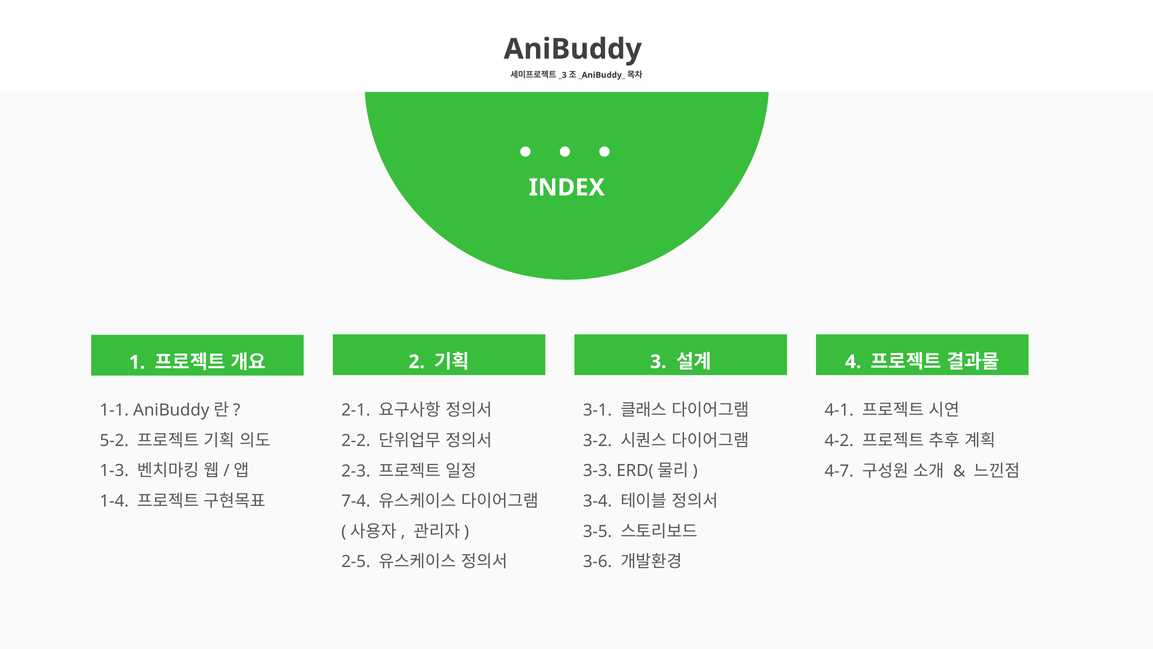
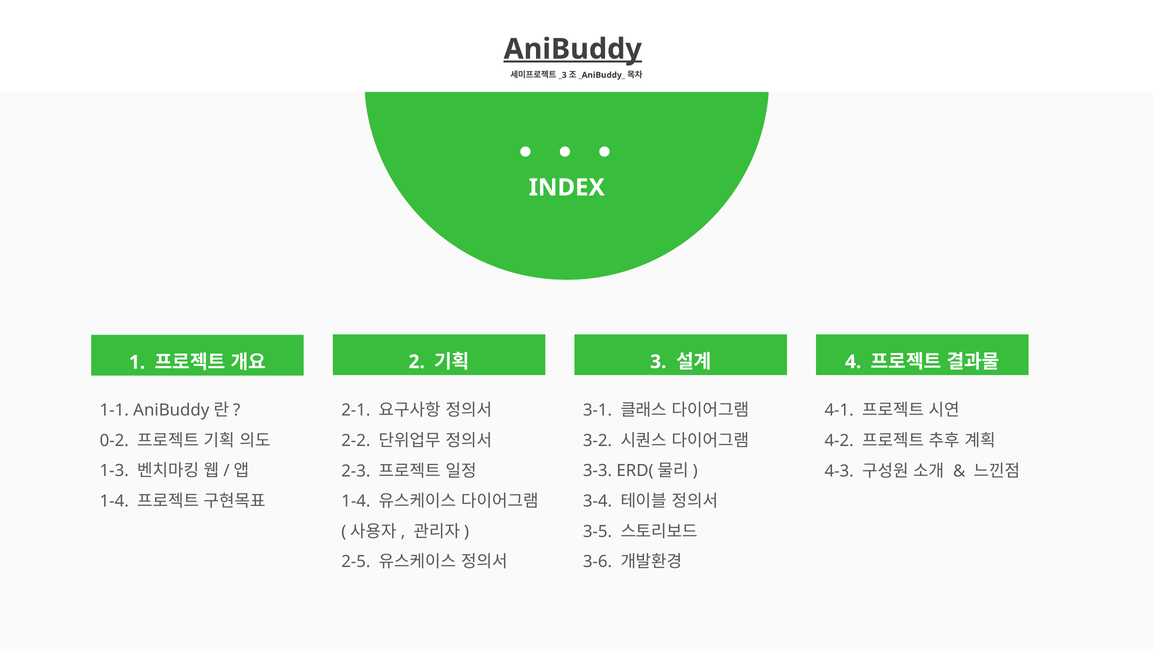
AniBuddy underline: none -> present
5-2: 5-2 -> 0-2
4-7: 4-7 -> 4-3
7-4 at (356, 501): 7-4 -> 1-4
